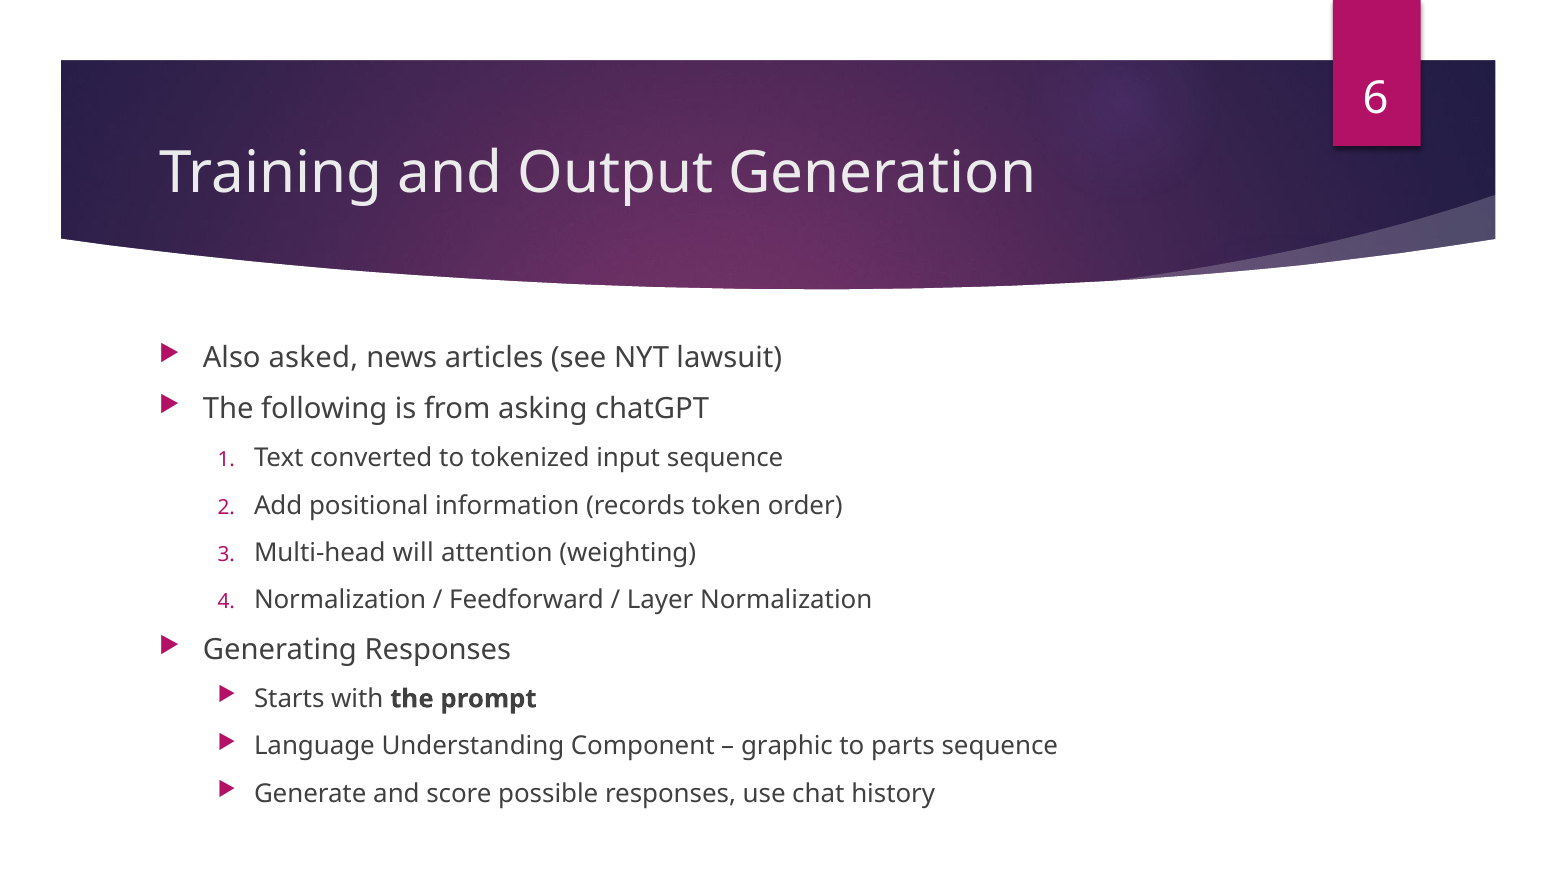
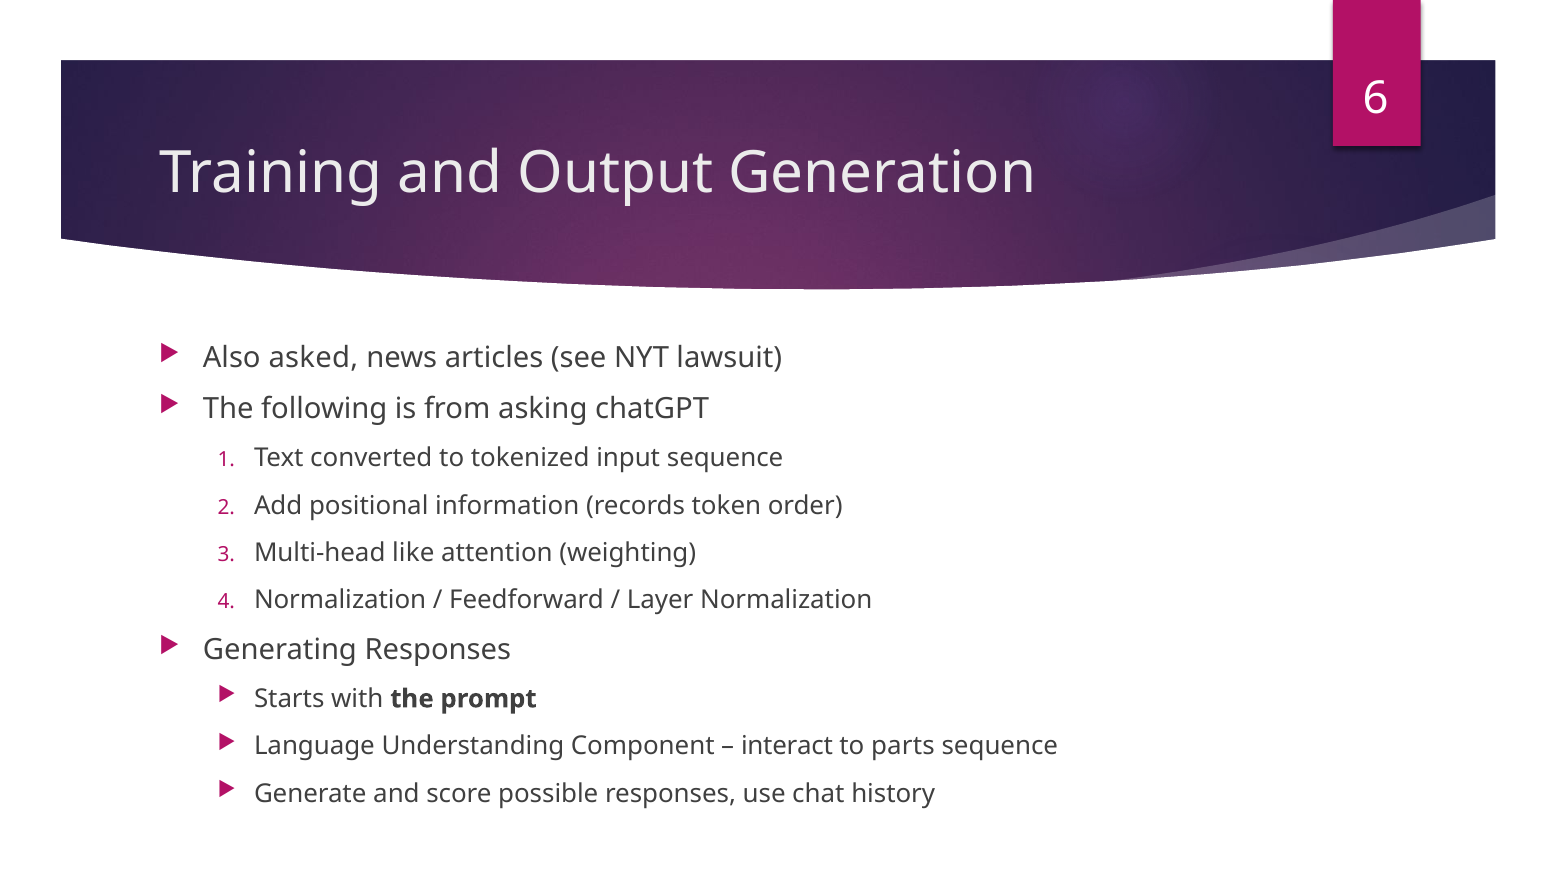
will: will -> like
graphic: graphic -> interact
